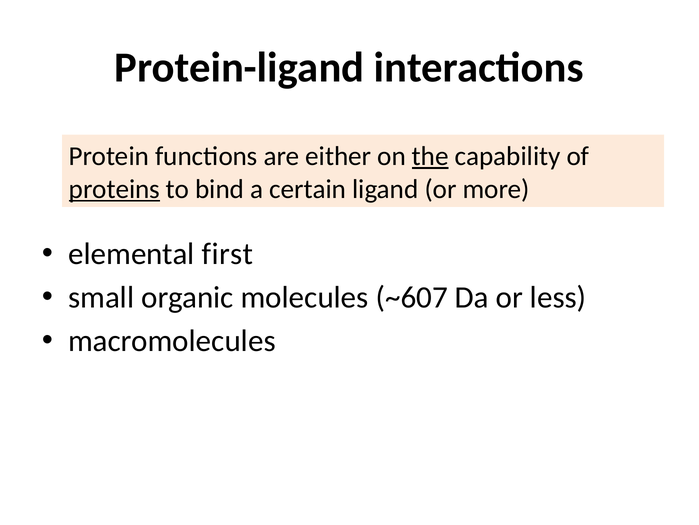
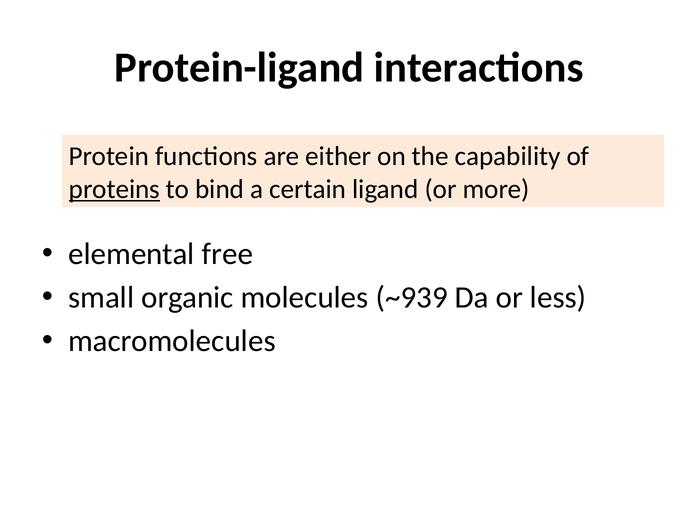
the underline: present -> none
first: first -> free
~607: ~607 -> ~939
